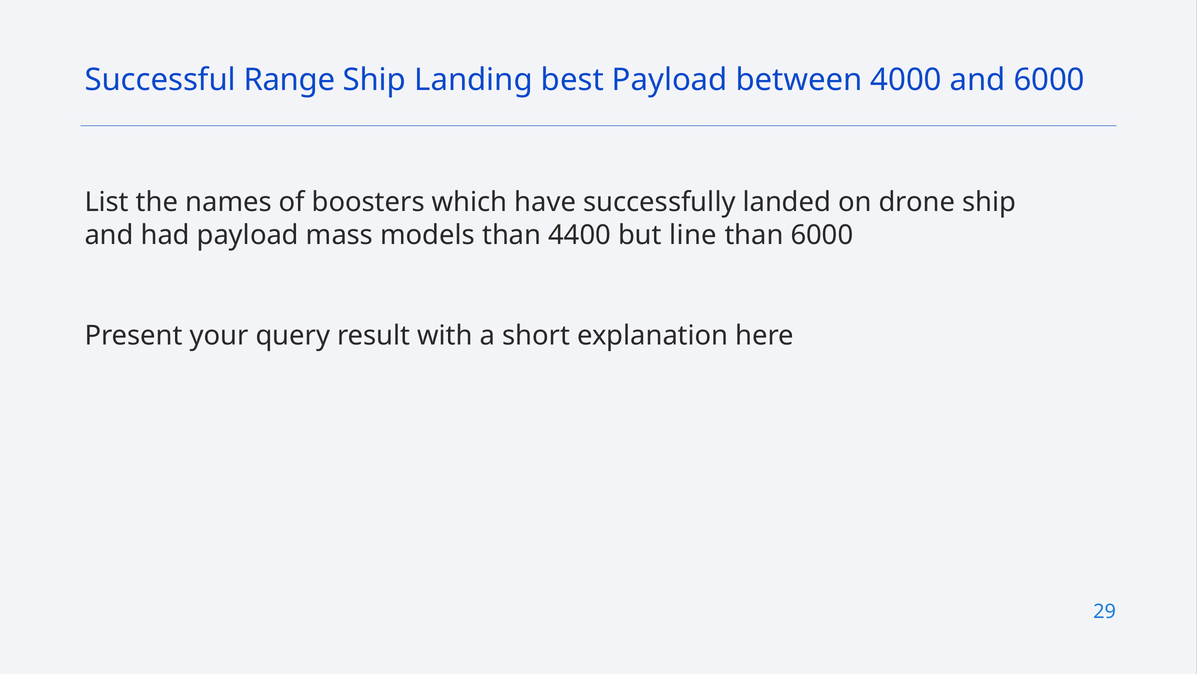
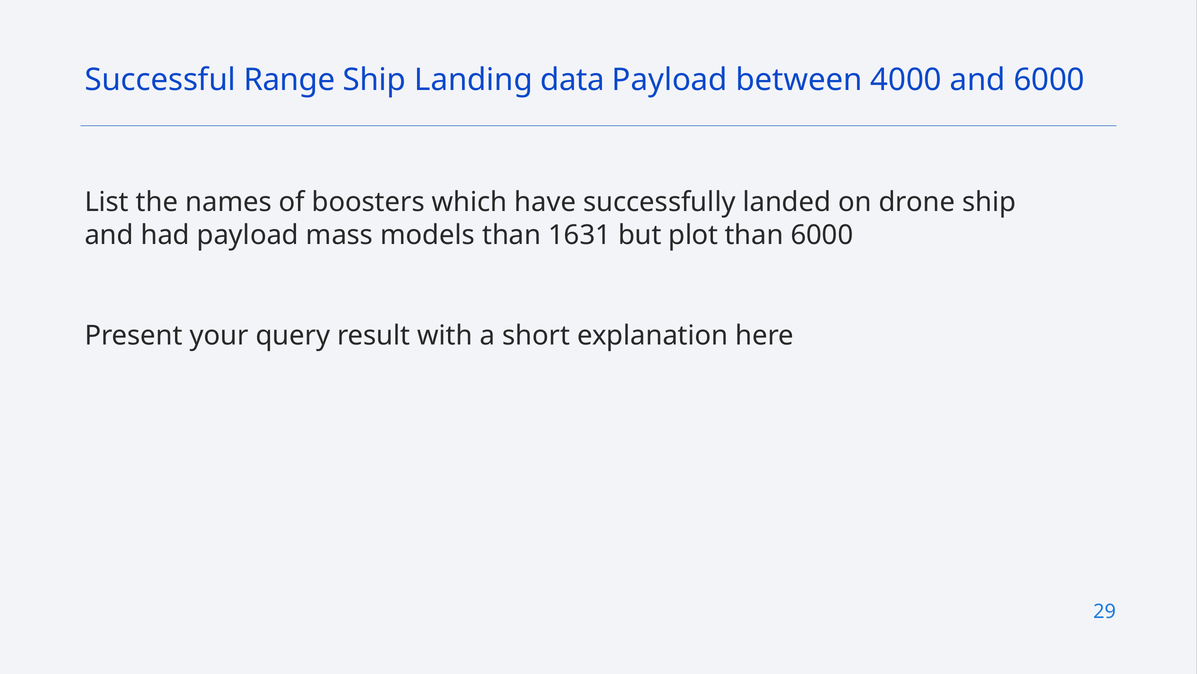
best: best -> data
4400: 4400 -> 1631
line: line -> plot
